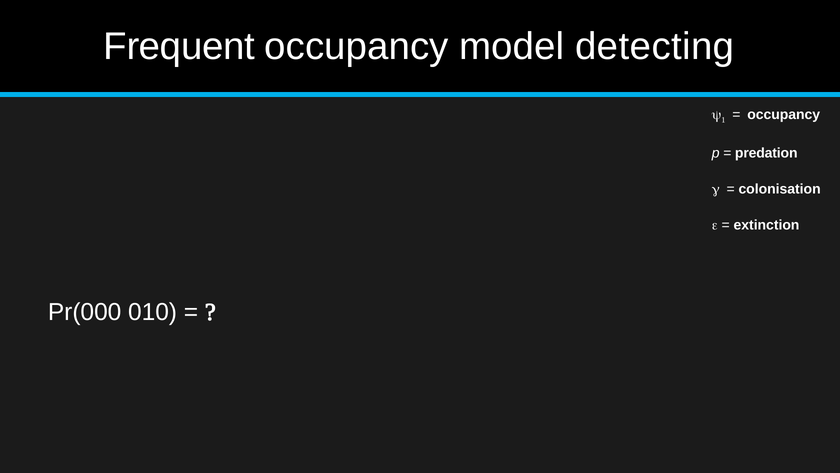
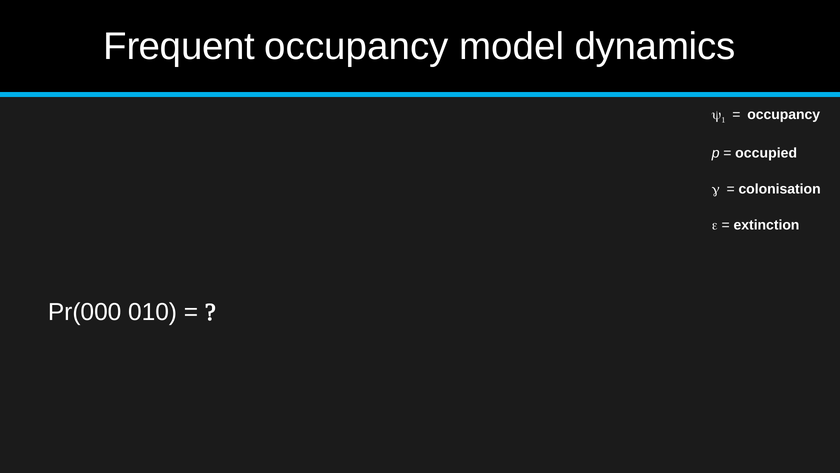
detecting: detecting -> dynamics
predation: predation -> occupied
